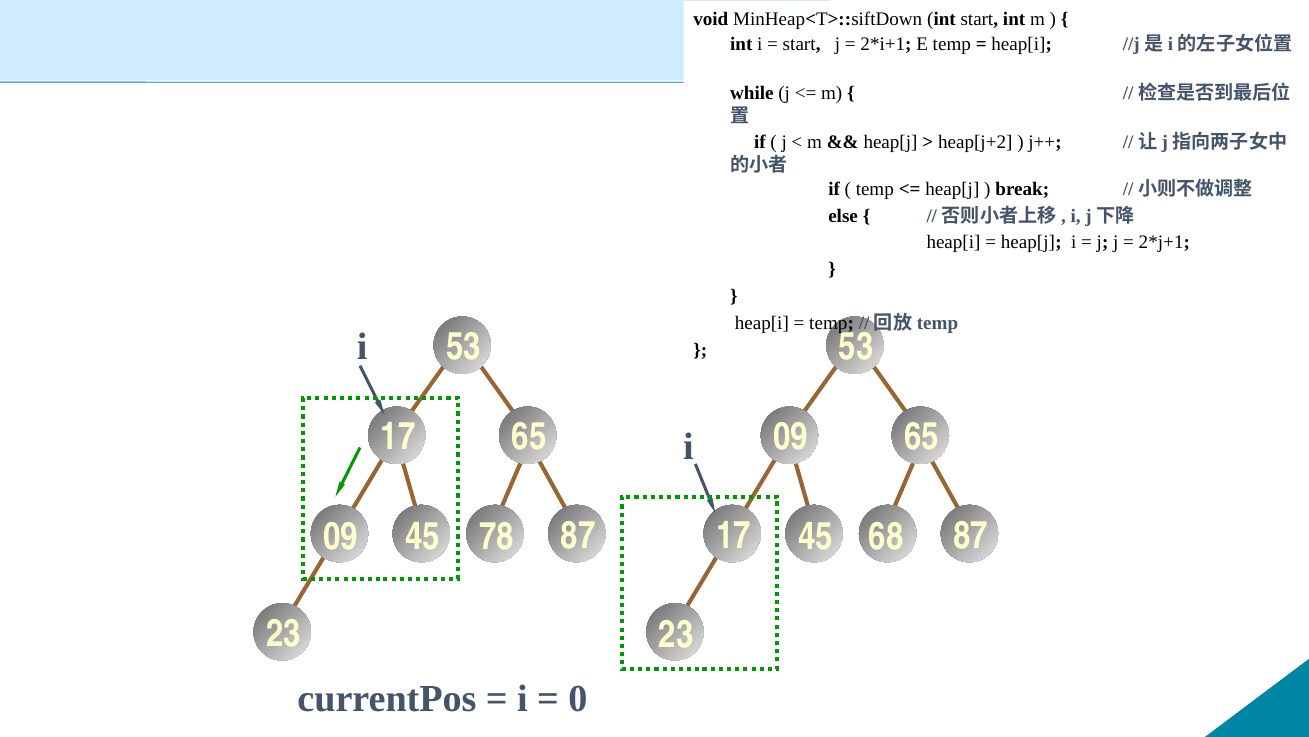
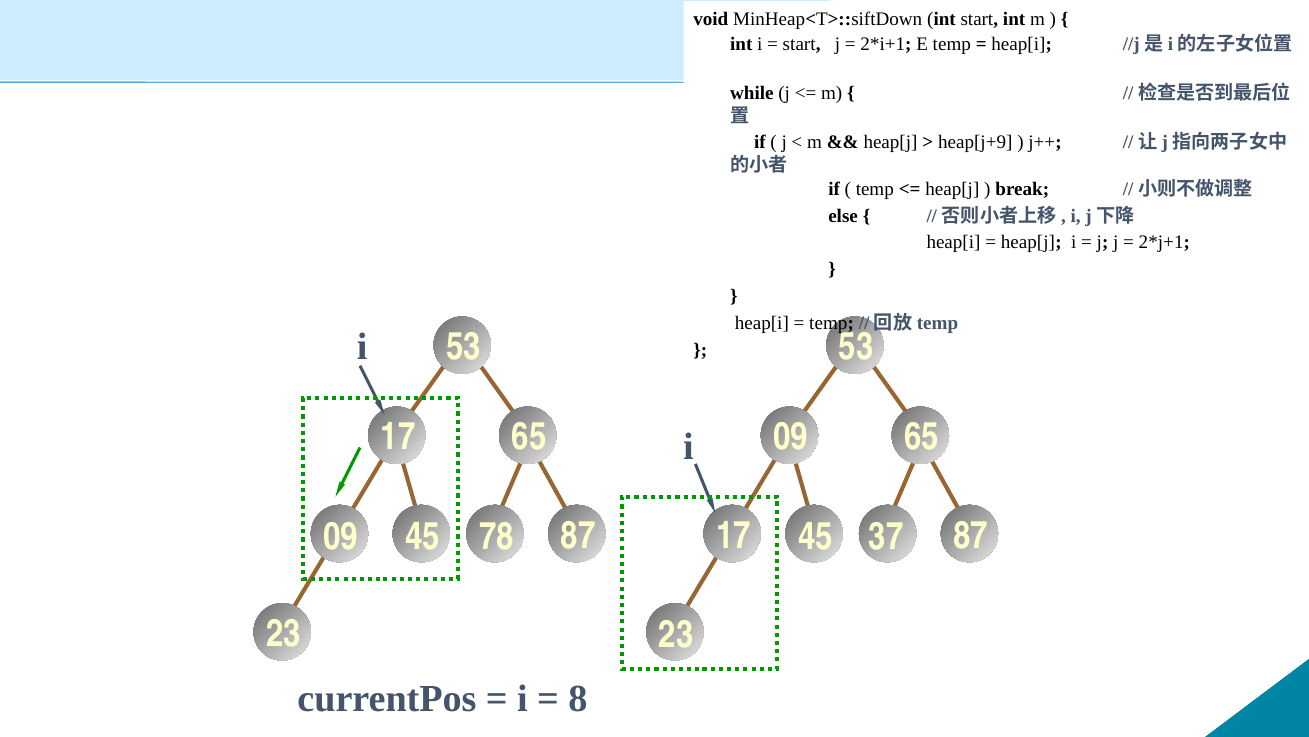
heap[j+2: heap[j+2 -> heap[j+9
68: 68 -> 37
0: 0 -> 8
